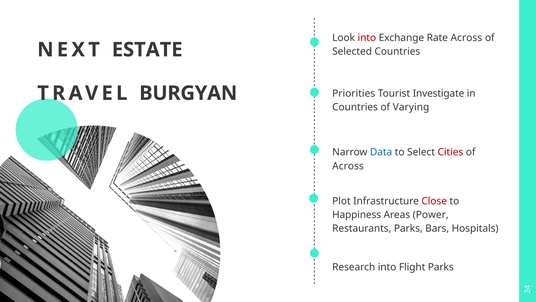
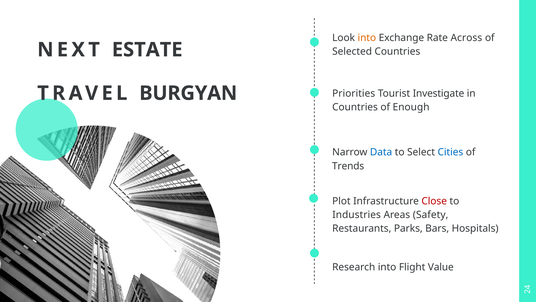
into at (367, 38) colour: red -> orange
Varying: Varying -> Enough
Cities colour: red -> blue
Across at (348, 166): Across -> Trends
Happiness: Happiness -> Industries
Power: Power -> Safety
Flight Parks: Parks -> Value
